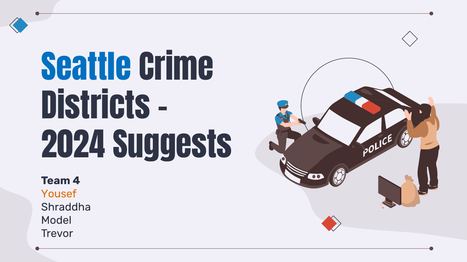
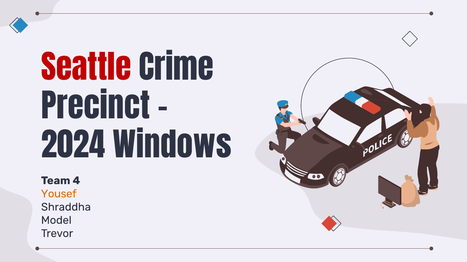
Seattle colour: blue -> red
Districts: Districts -> Precinct
Suggests: Suggests -> Windows
